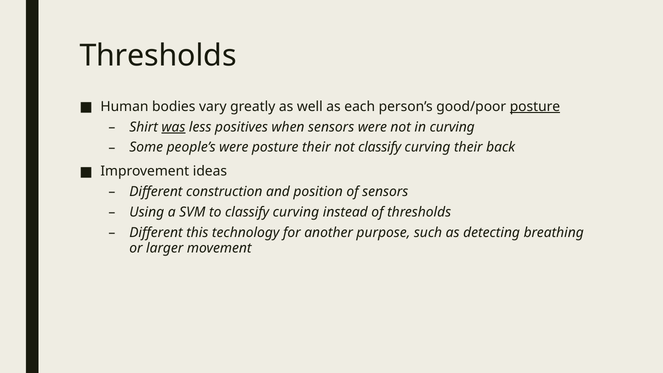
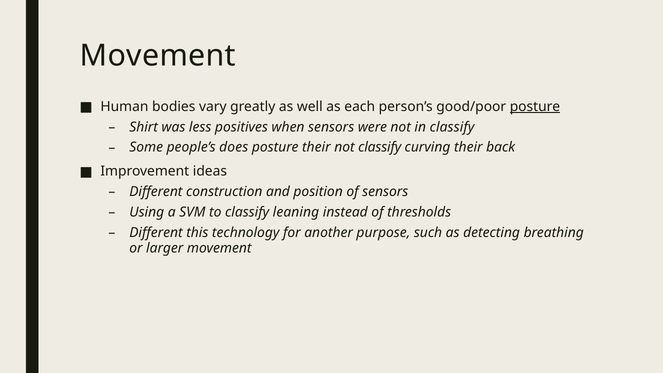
Thresholds at (158, 56): Thresholds -> Movement
was underline: present -> none
in curving: curving -> classify
people’s were: were -> does
to classify curving: curving -> leaning
